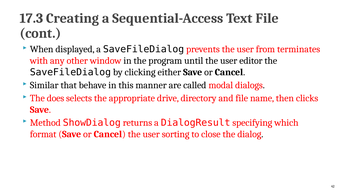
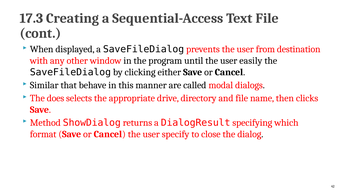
terminates: terminates -> destination
editor: editor -> easily
sorting: sorting -> specify
